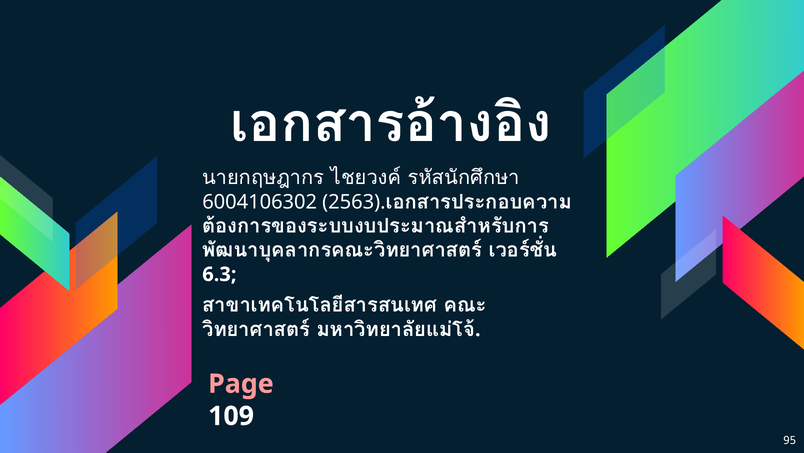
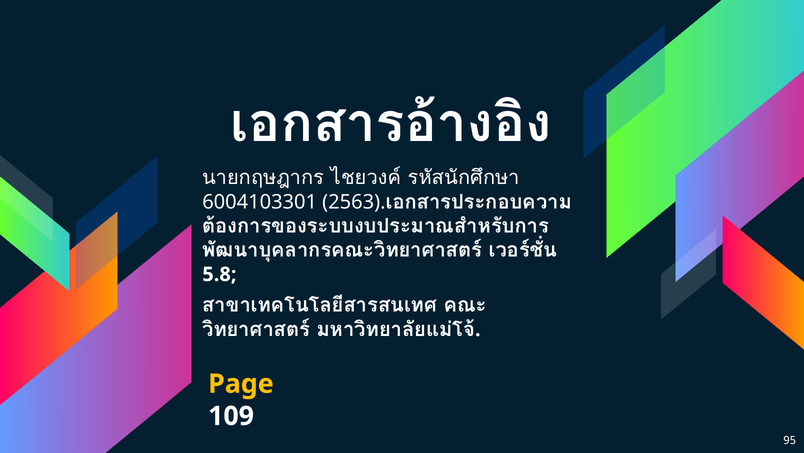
6004106302: 6004106302 -> 6004103301
6.3: 6.3 -> 5.8
Page colour: pink -> yellow
